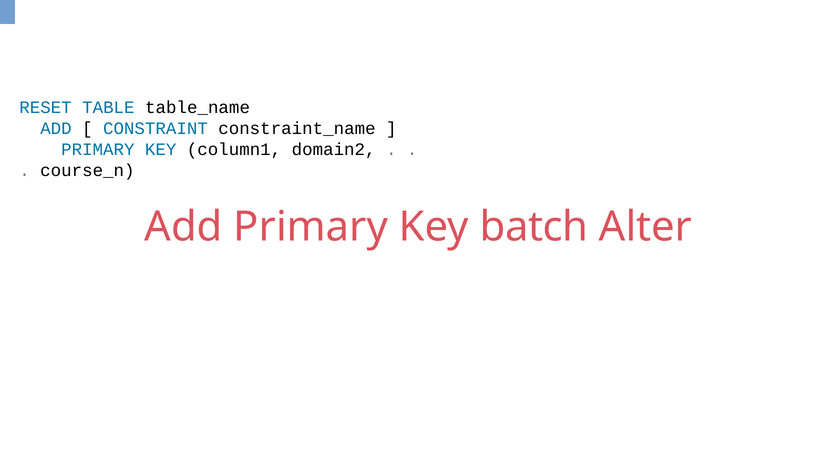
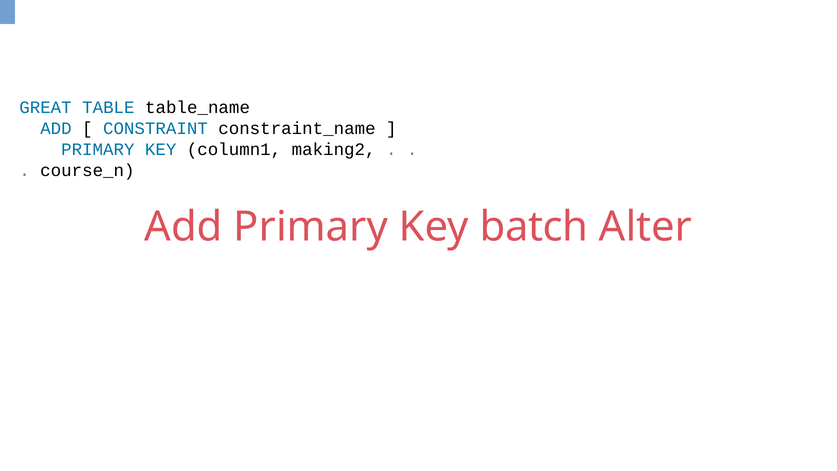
RESET: RESET -> GREAT
domain2: domain2 -> making2
